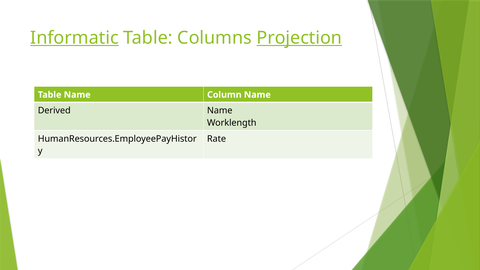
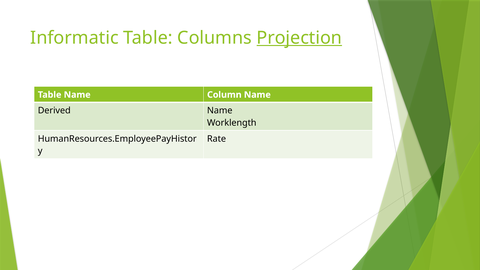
Informatic underline: present -> none
